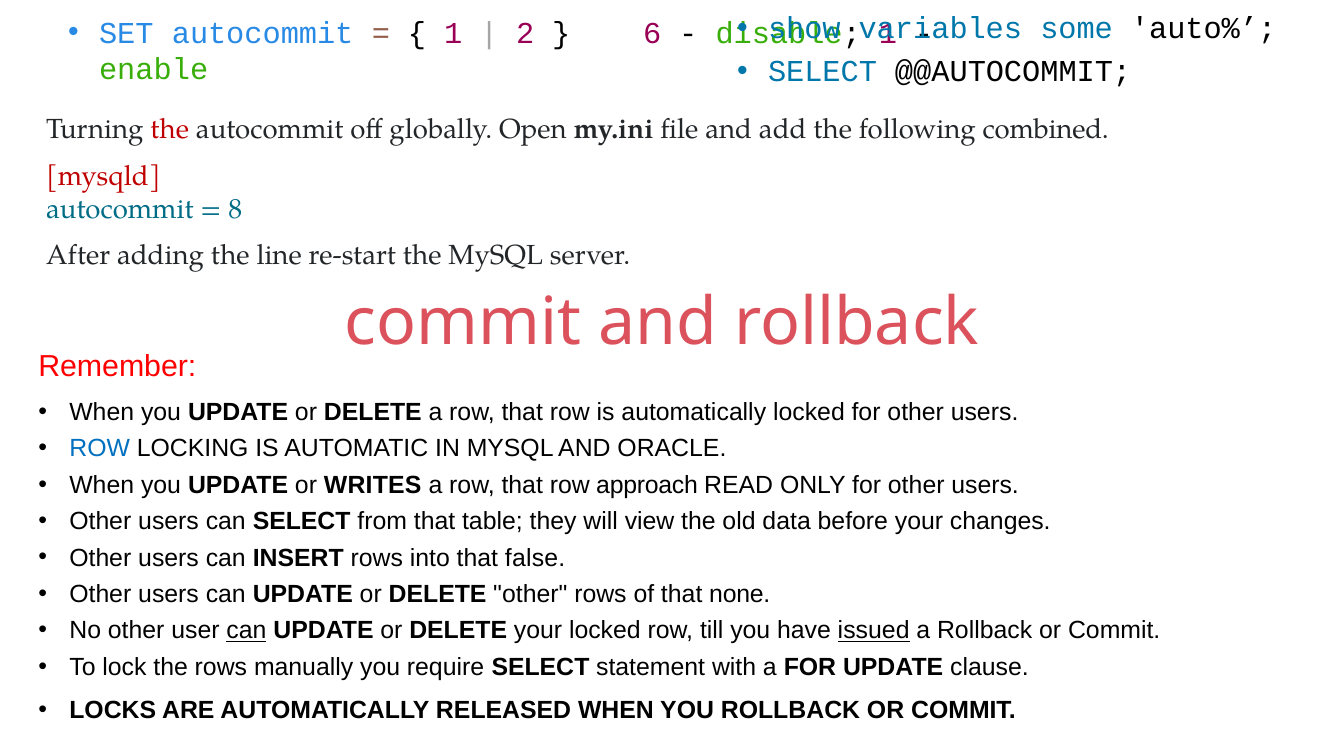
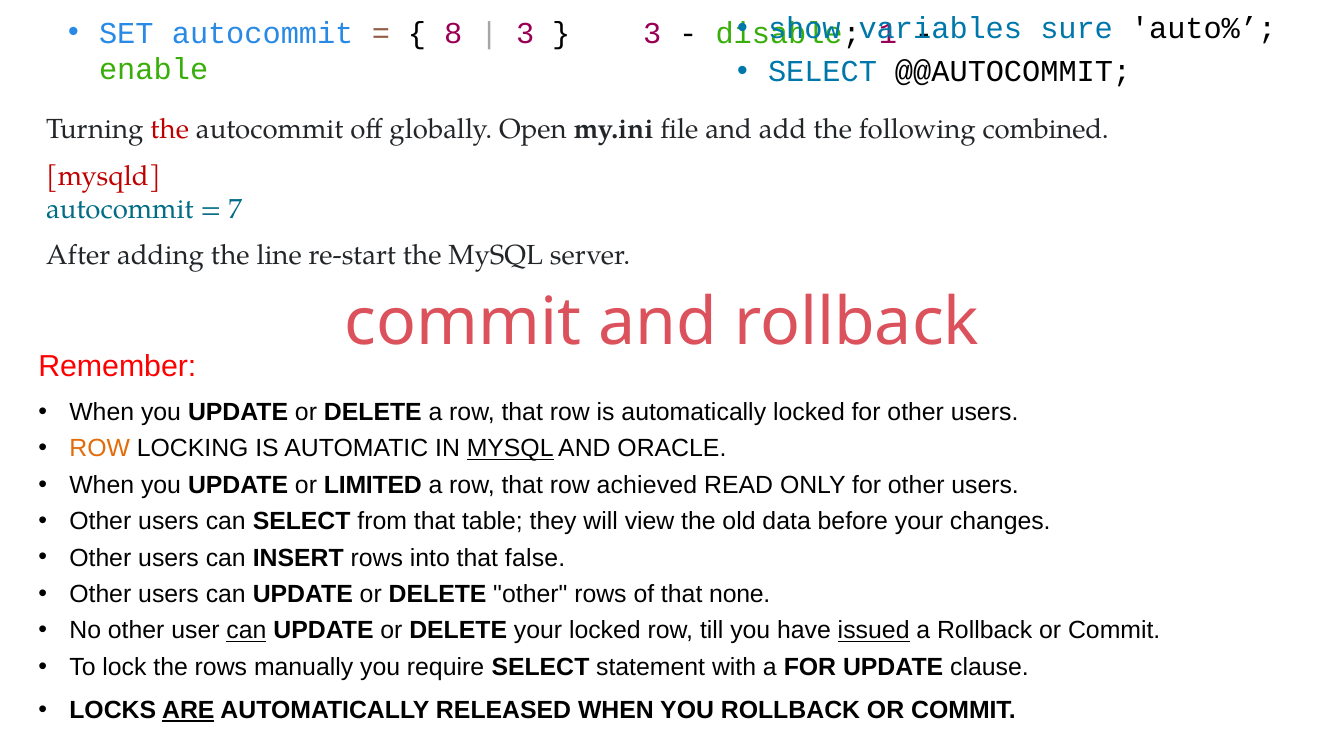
some: some -> sure
1 at (453, 33): 1 -> 8
2 at (525, 33): 2 -> 3
6 at (652, 33): 6 -> 3
8: 8 -> 7
ROW at (100, 449) colour: blue -> orange
MYSQL at (510, 449) underline: none -> present
WRITES: WRITES -> LIMITED
approach: approach -> achieved
ARE underline: none -> present
